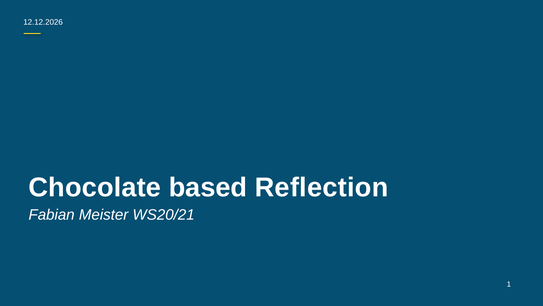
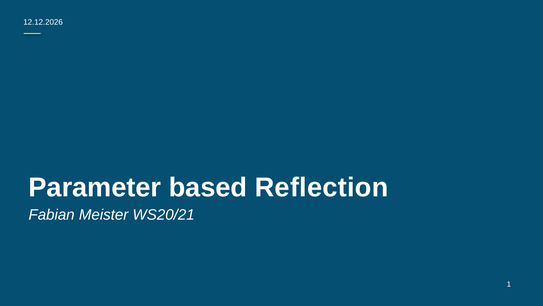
Chocolate: Chocolate -> Parameter
